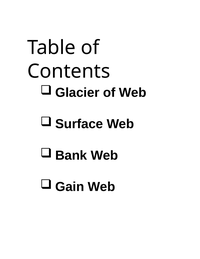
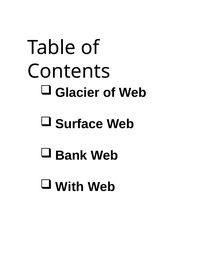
Gain: Gain -> With
